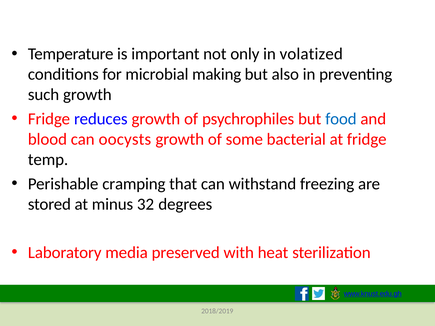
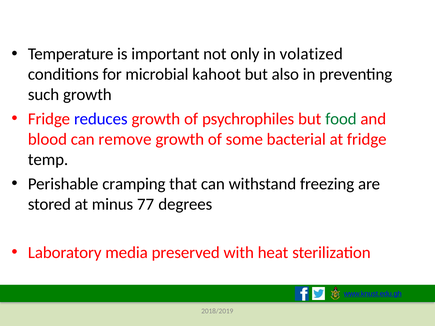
making: making -> kahoot
food colour: blue -> green
oocysts: oocysts -> remove
32: 32 -> 77
